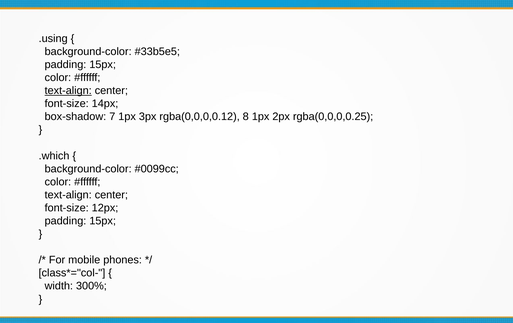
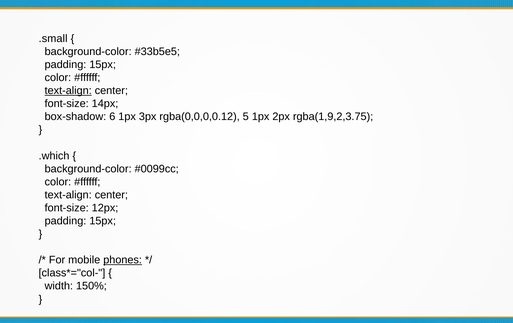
.using: .using -> .small
7: 7 -> 6
8: 8 -> 5
rgba(0,0,0,0.25: rgba(0,0,0,0.25 -> rgba(1,9,2,3.75
phones underline: none -> present
300%: 300% -> 150%
